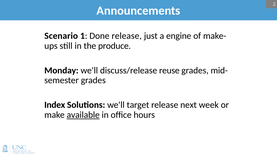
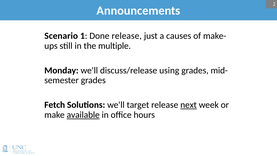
engine: engine -> causes
produce: produce -> multiple
reuse: reuse -> using
Index: Index -> Fetch
next underline: none -> present
